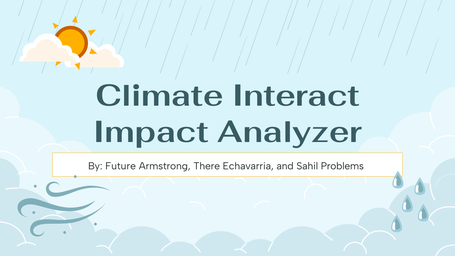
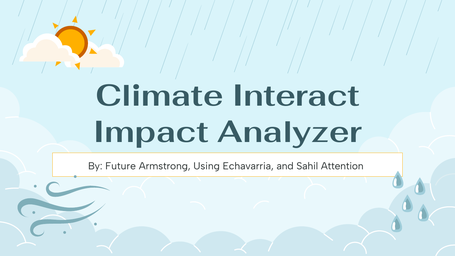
There: There -> Using
Problems: Problems -> Attention
